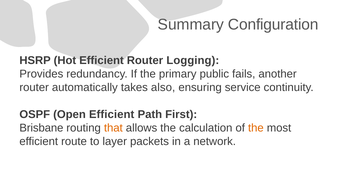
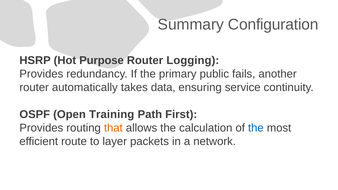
Hot Efficient: Efficient -> Purpose
also: also -> data
Open Efficient: Efficient -> Training
Brisbane at (41, 128): Brisbane -> Provides
the at (256, 128) colour: orange -> blue
